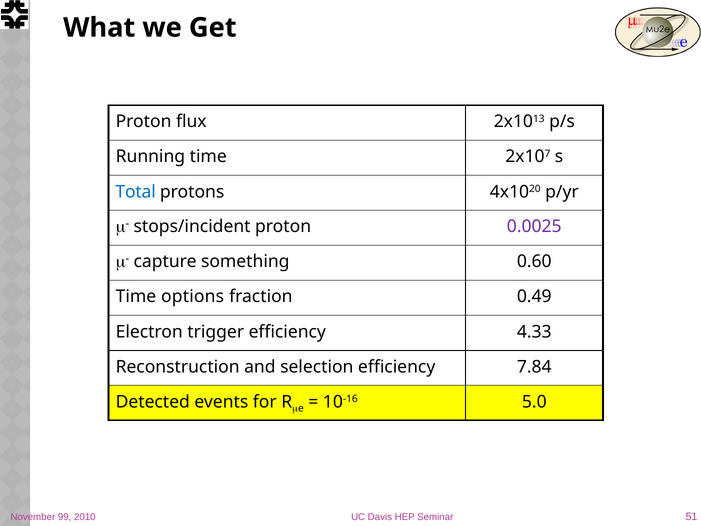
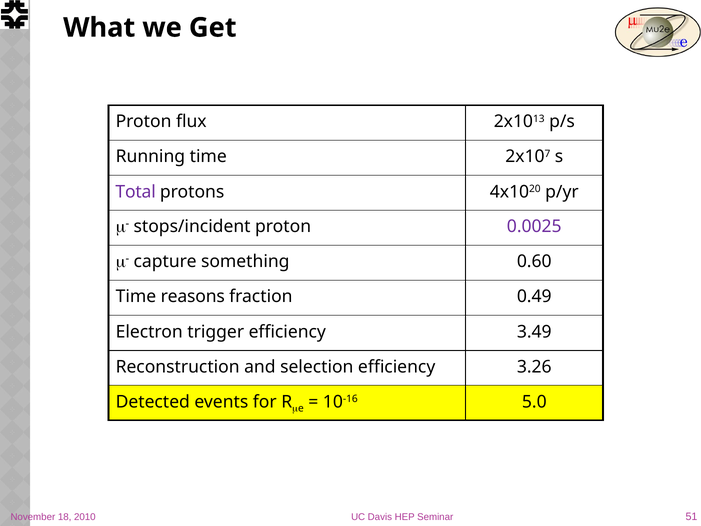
Total colour: blue -> purple
options: options -> reasons
4.33: 4.33 -> 3.49
7.84: 7.84 -> 3.26
99: 99 -> 18
